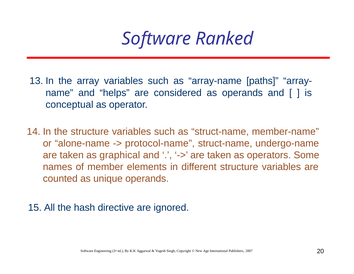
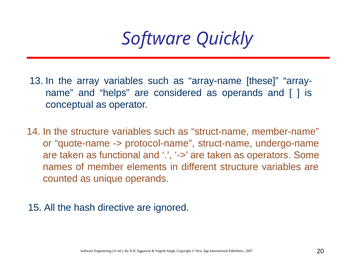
Ranked: Ranked -> Quickly
paths: paths -> these
alone-name: alone-name -> quote-name
graphical: graphical -> functional
